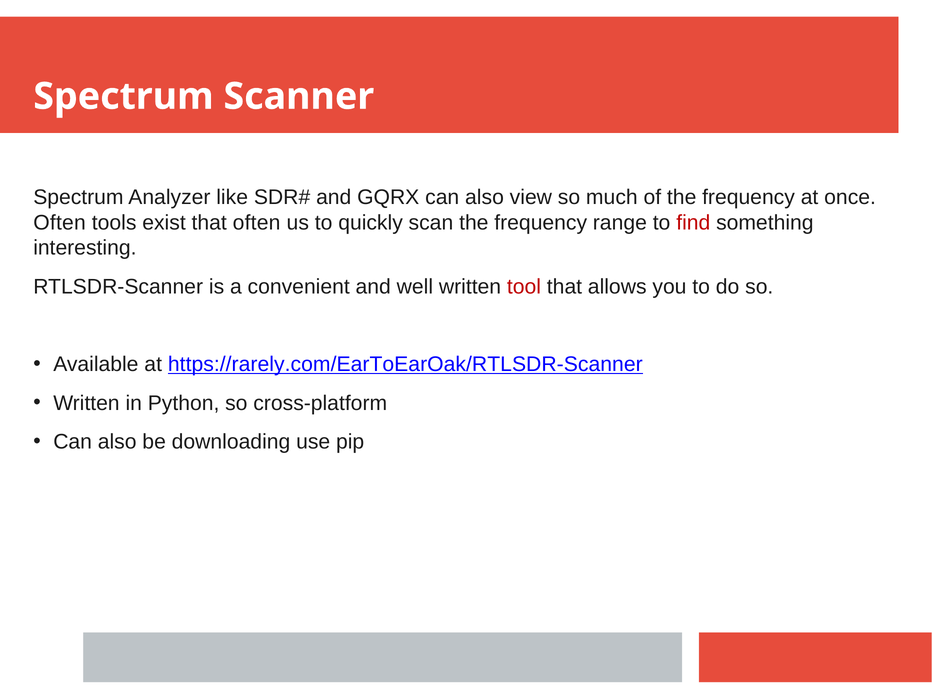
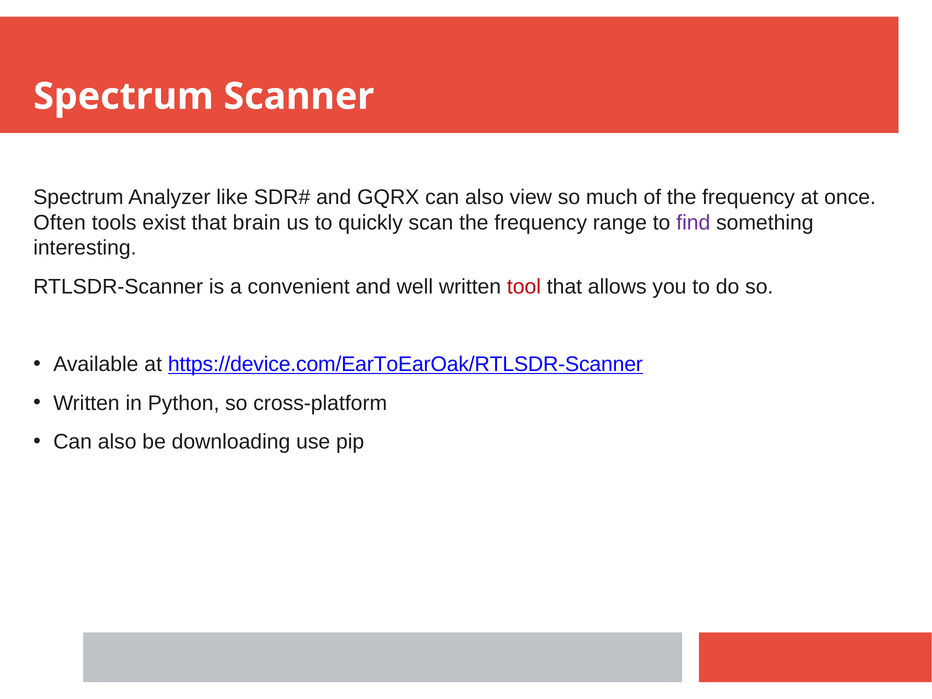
that often: often -> brain
find colour: red -> purple
https://rarely.com/EarToEarOak/RTLSDR-Scanner: https://rarely.com/EarToEarOak/RTLSDR-Scanner -> https://device.com/EarToEarOak/RTLSDR-Scanner
